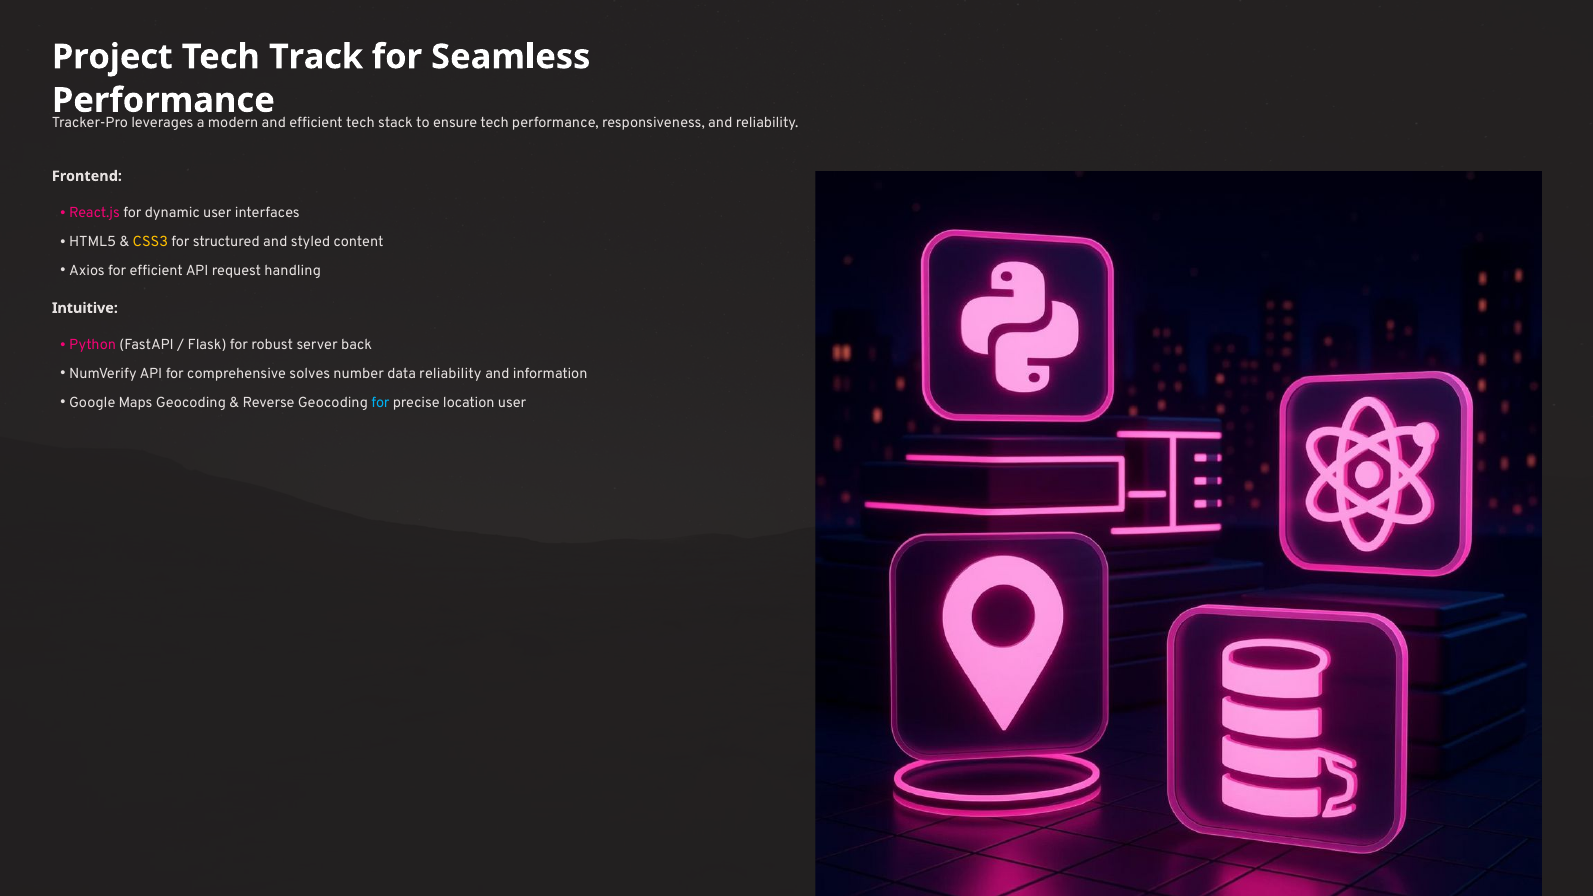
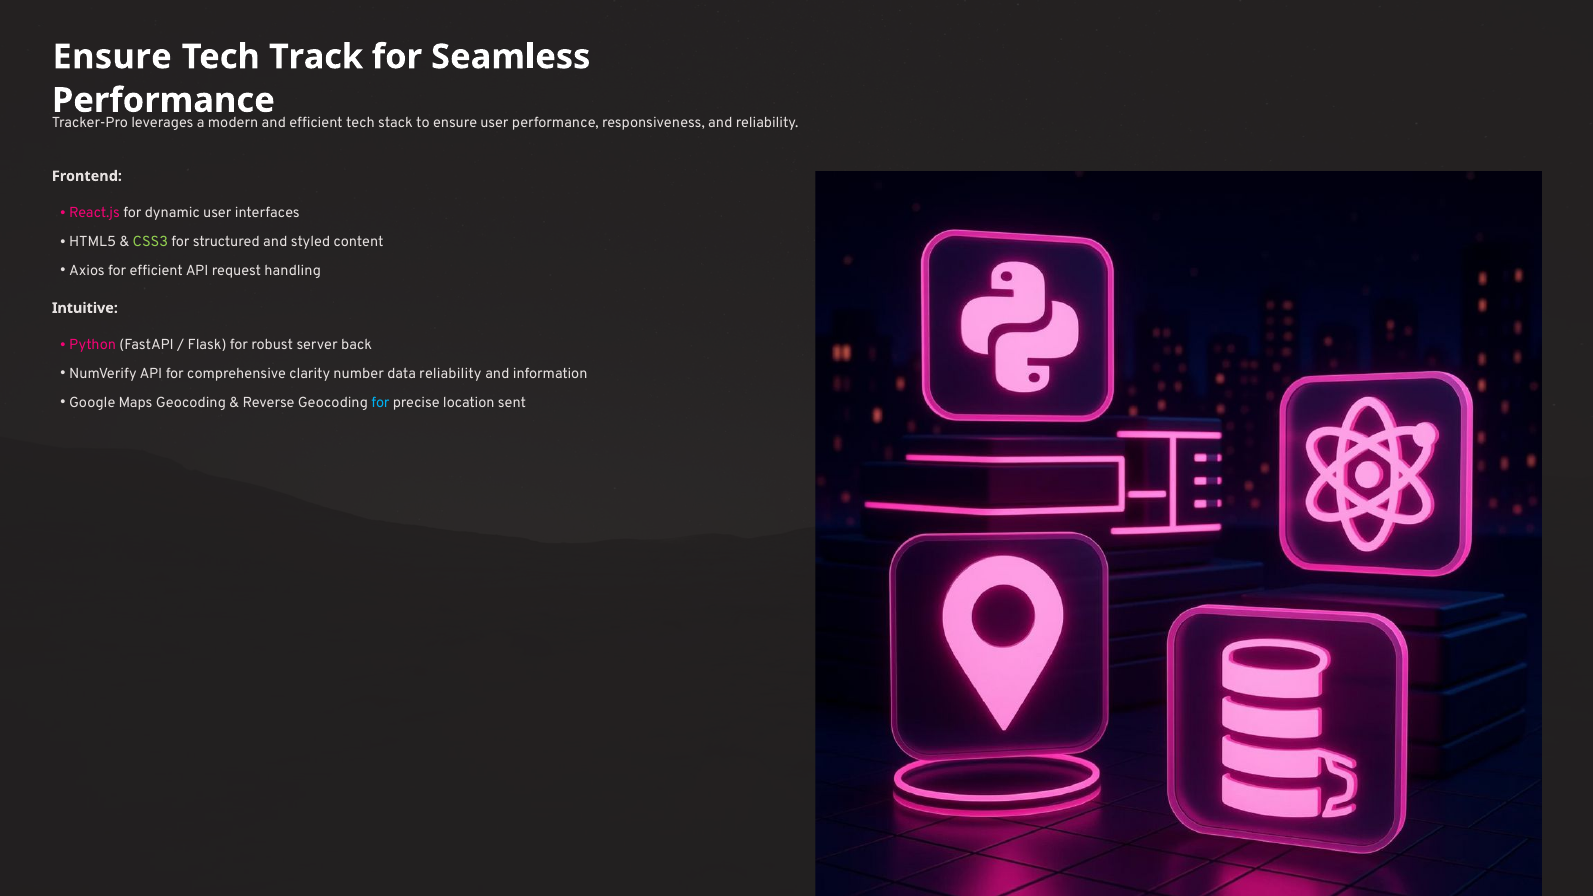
Project at (112, 57): Project -> Ensure
ensure tech: tech -> user
CSS3 colour: yellow -> light green
solves: solves -> clarity
location user: user -> sent
